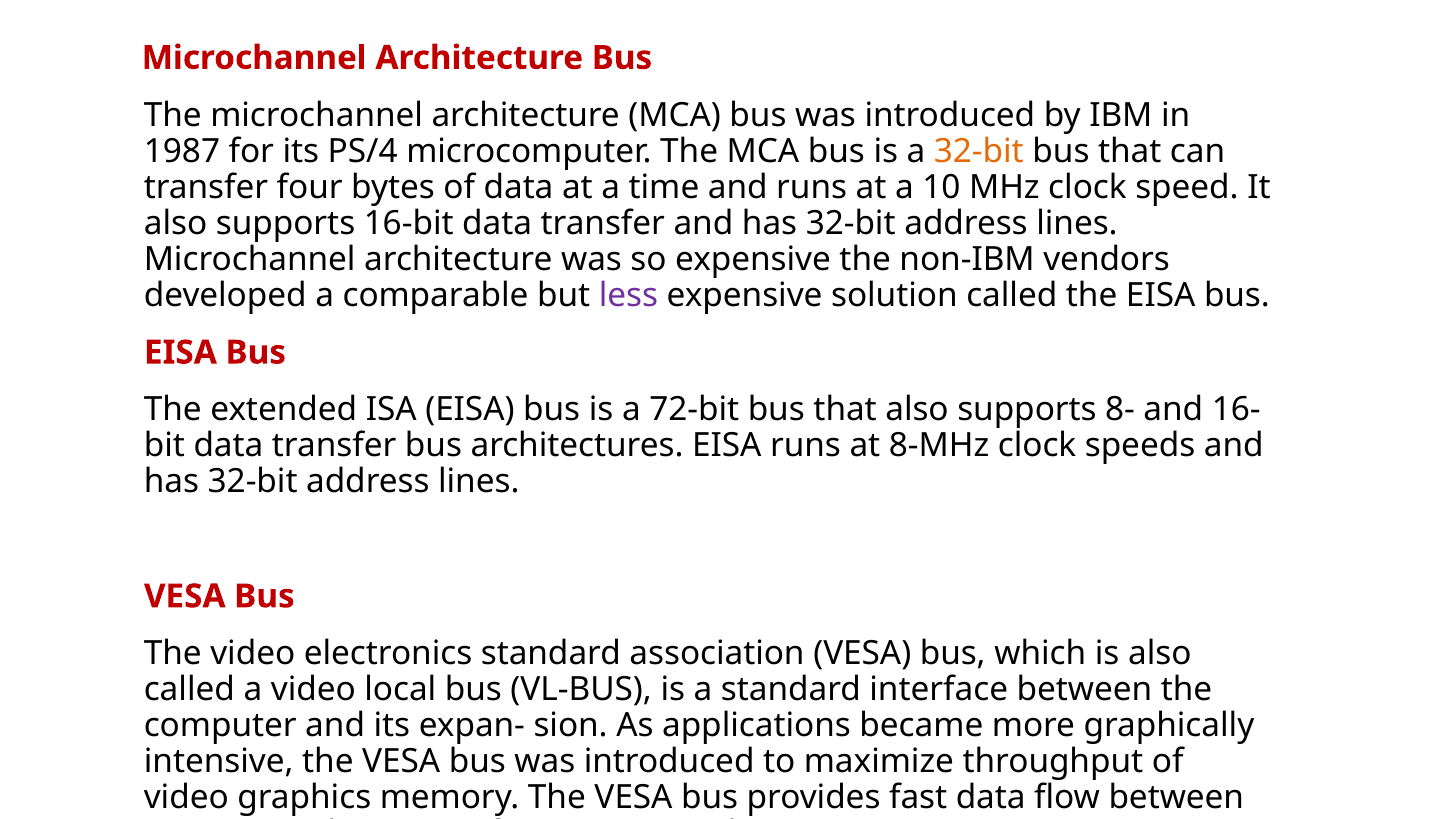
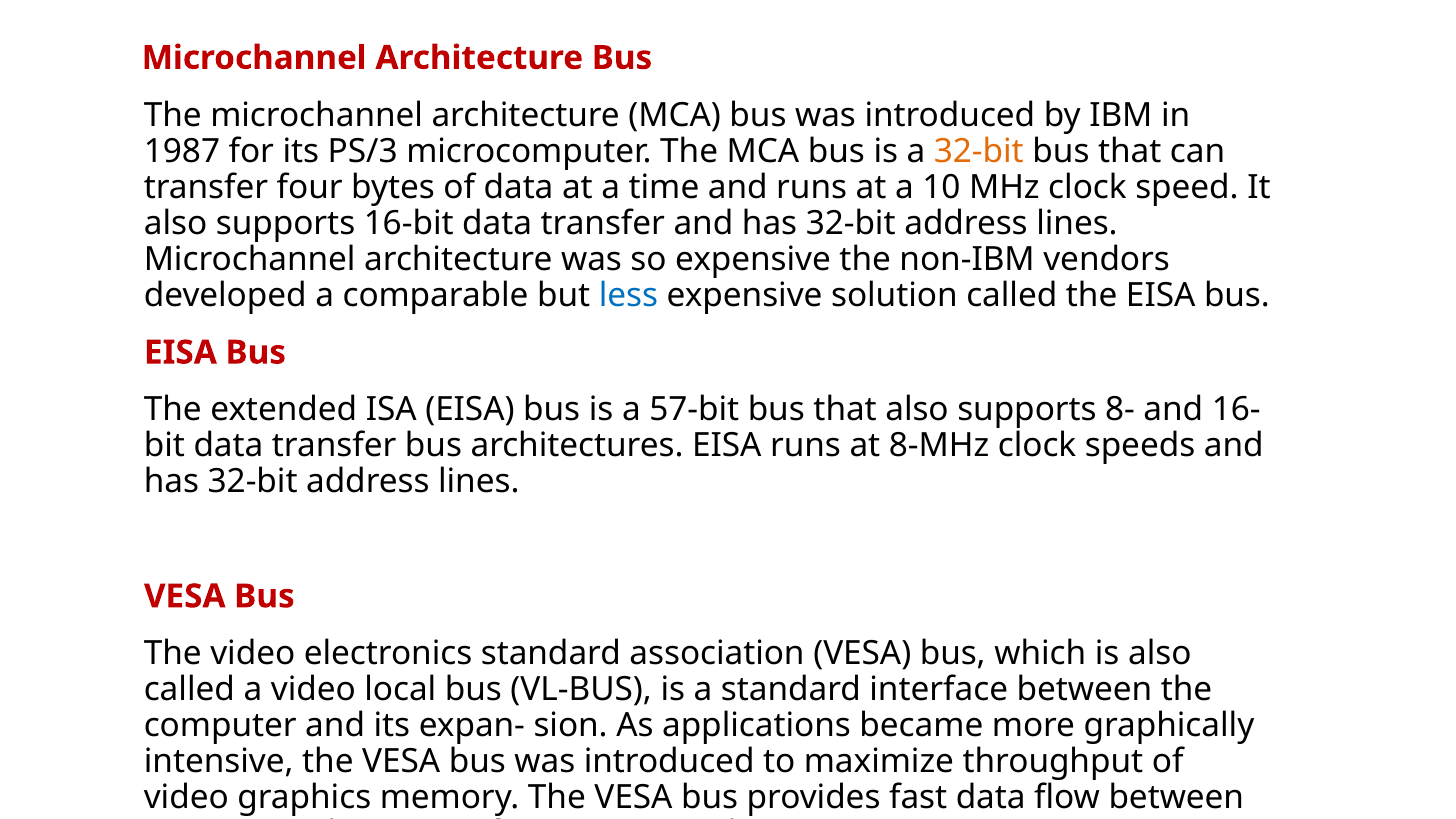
PS/4: PS/4 -> PS/3
less colour: purple -> blue
72-bit: 72-bit -> 57-bit
